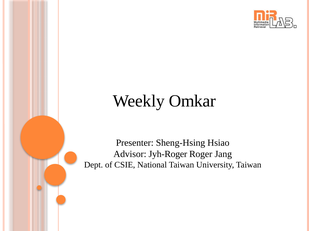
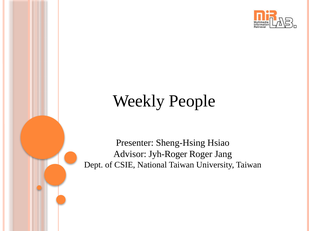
Omkar: Omkar -> People
